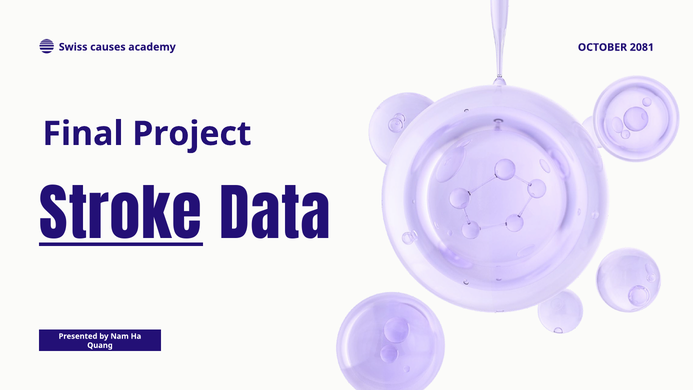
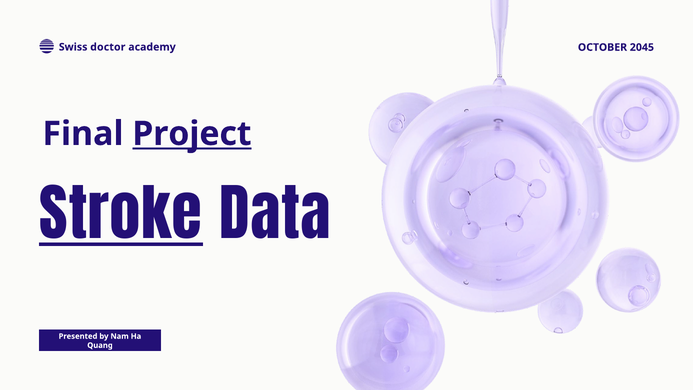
causes: causes -> doctor
2081: 2081 -> 2045
Project underline: none -> present
